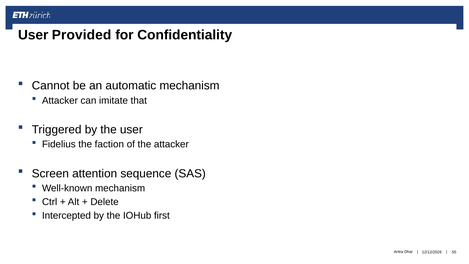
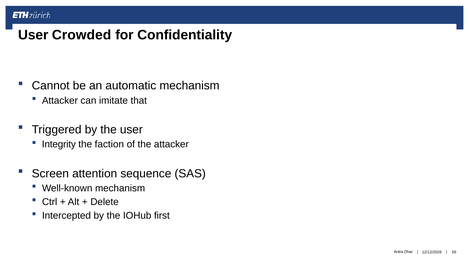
Provided: Provided -> Crowded
Fidelius: Fidelius -> Integrity
